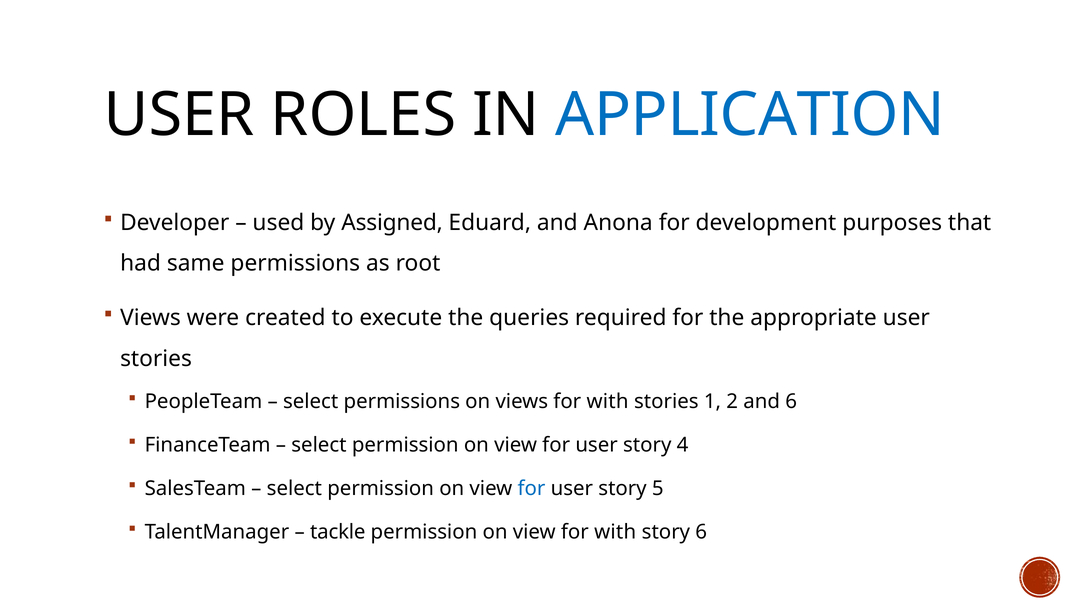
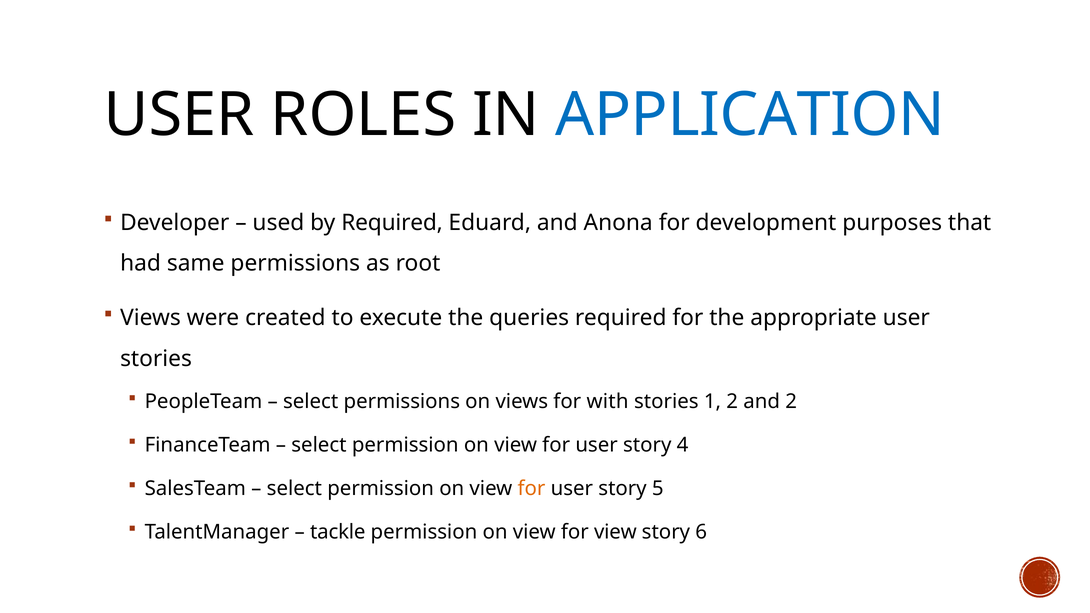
by Assigned: Assigned -> Required
and 6: 6 -> 2
for at (531, 489) colour: blue -> orange
view for with: with -> view
